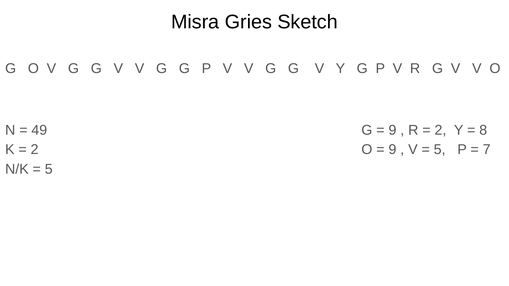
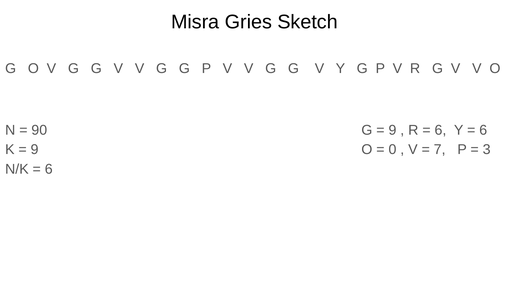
49: 49 -> 90
2 at (440, 130): 2 -> 6
8 at (483, 130): 8 -> 6
2 at (35, 150): 2 -> 9
9 at (392, 150): 9 -> 0
5 at (440, 150): 5 -> 7
7: 7 -> 3
5 at (49, 169): 5 -> 6
